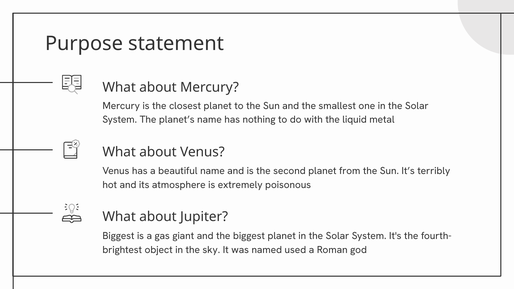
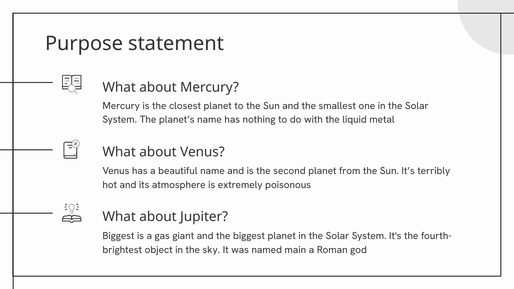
used: used -> main
